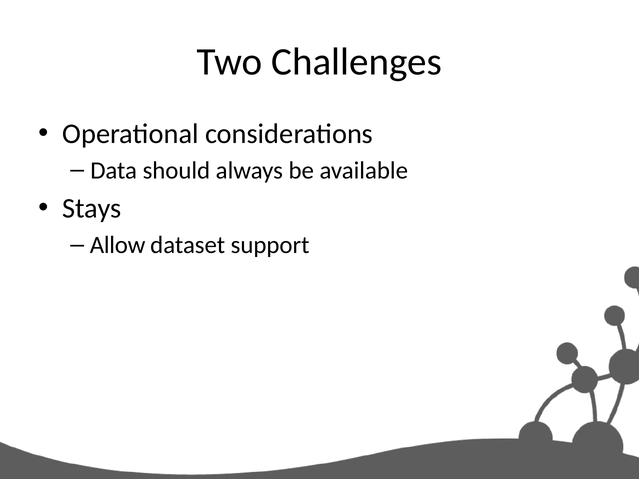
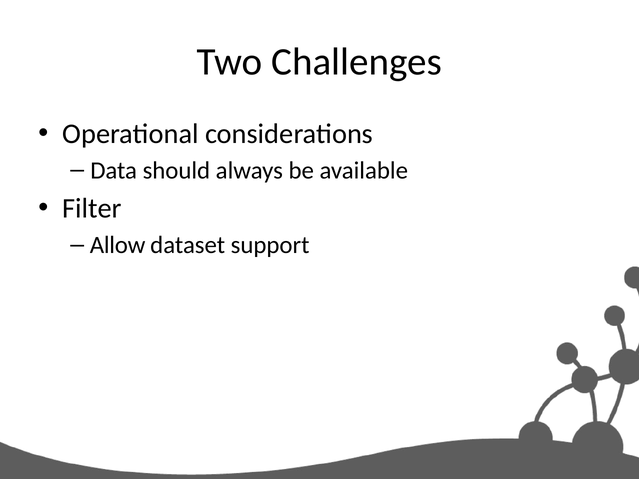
Stays: Stays -> Filter
